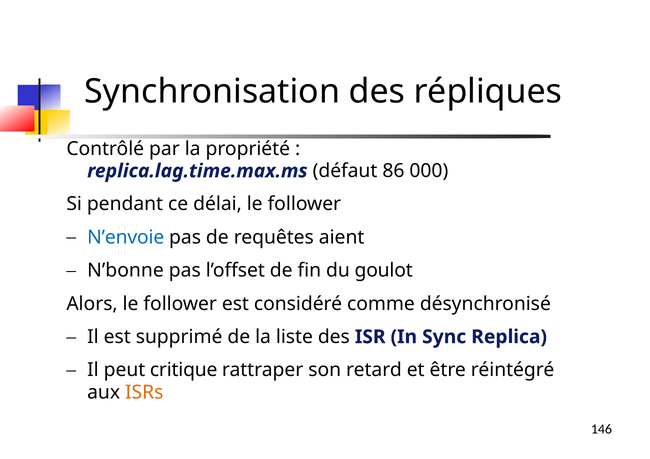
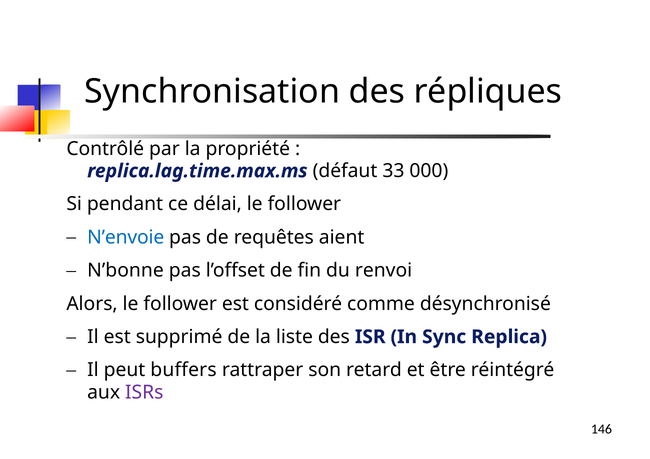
86: 86 -> 33
goulot: goulot -> renvoi
critique: critique -> buffers
ISRs colour: orange -> purple
